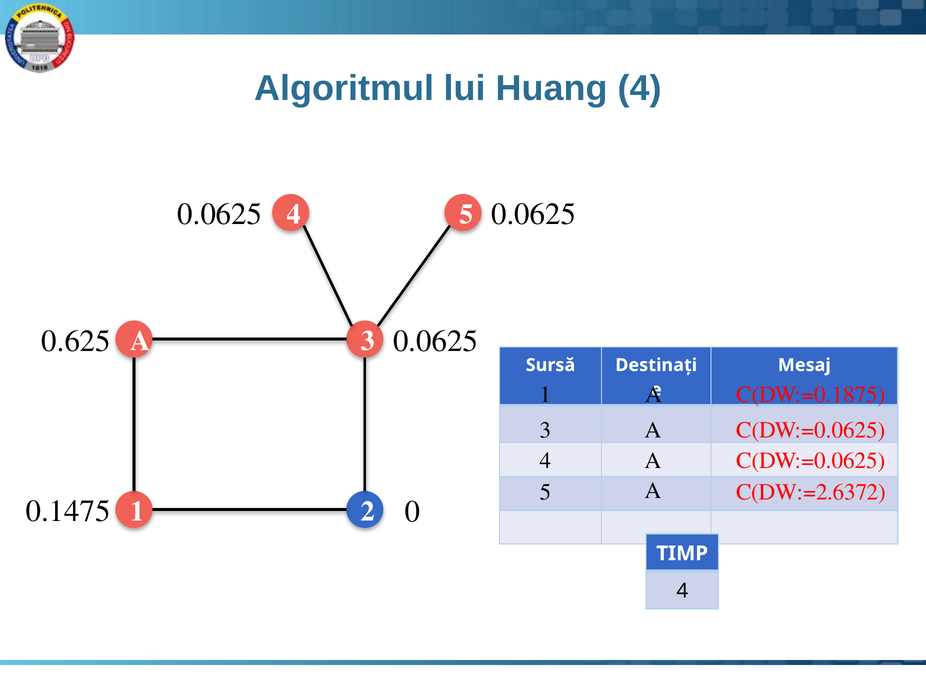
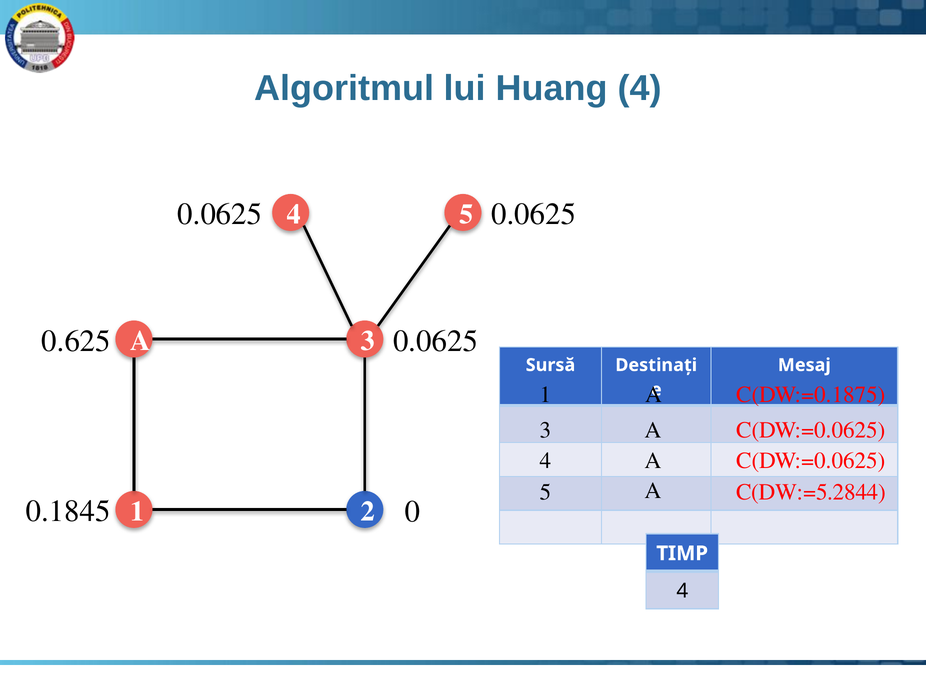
C(DW:=2.6372: C(DW:=2.6372 -> C(DW:=5.2844
0.1475: 0.1475 -> 0.1845
